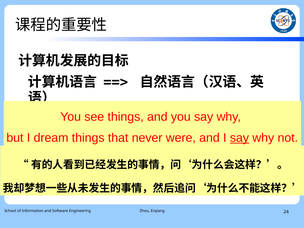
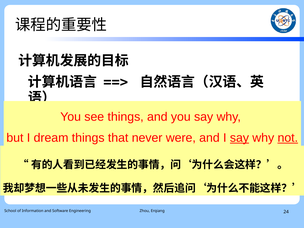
not underline: none -> present
